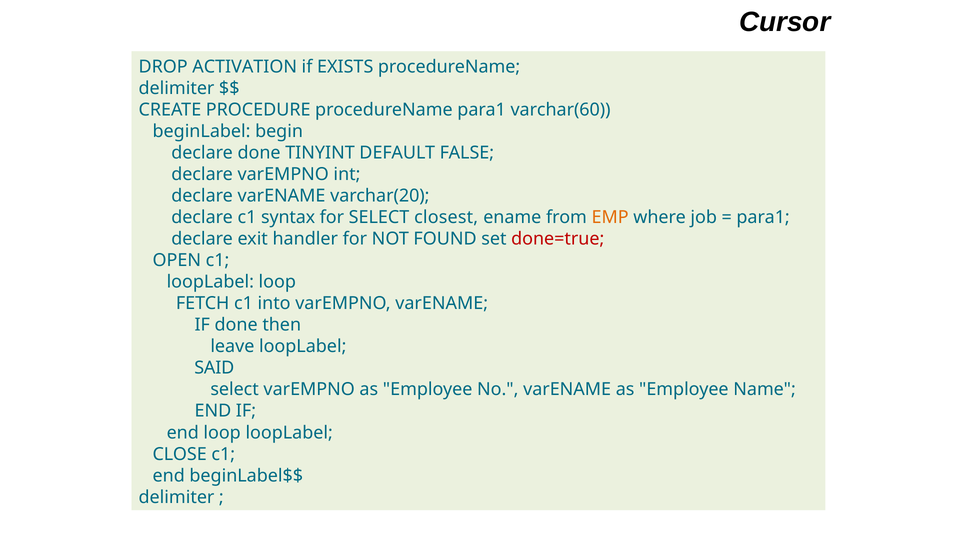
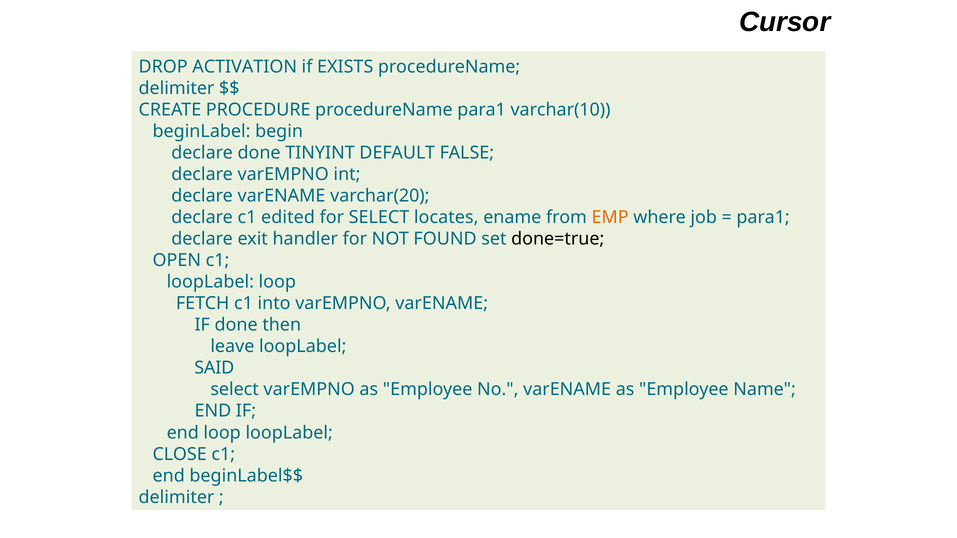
varchar(60: varchar(60 -> varchar(10
syntax: syntax -> edited
closest: closest -> locates
done=true colour: red -> black
